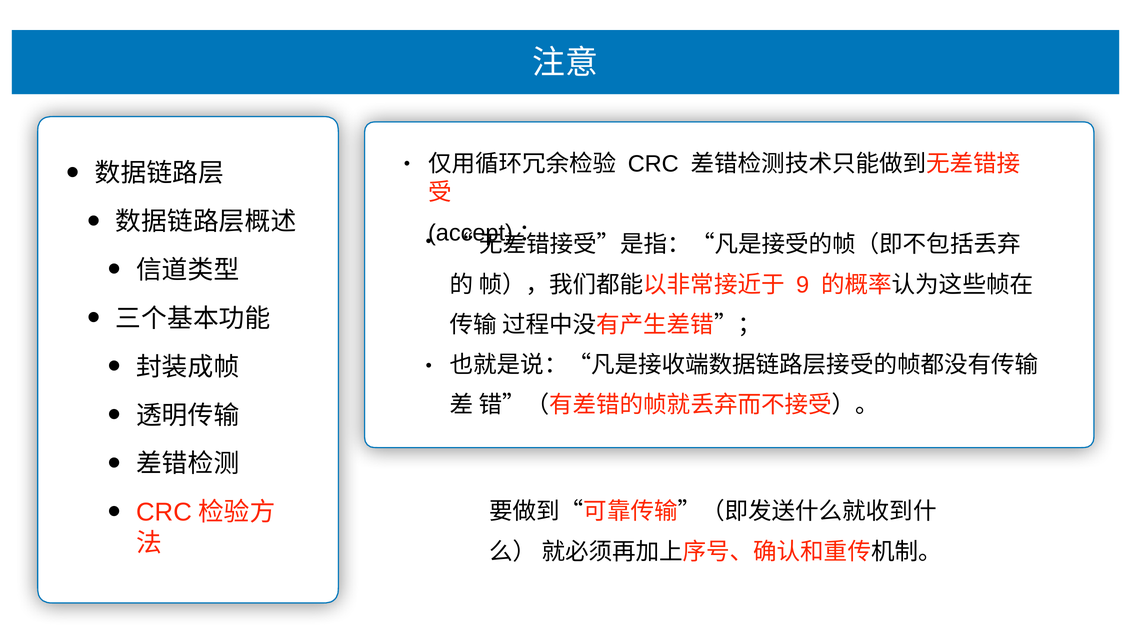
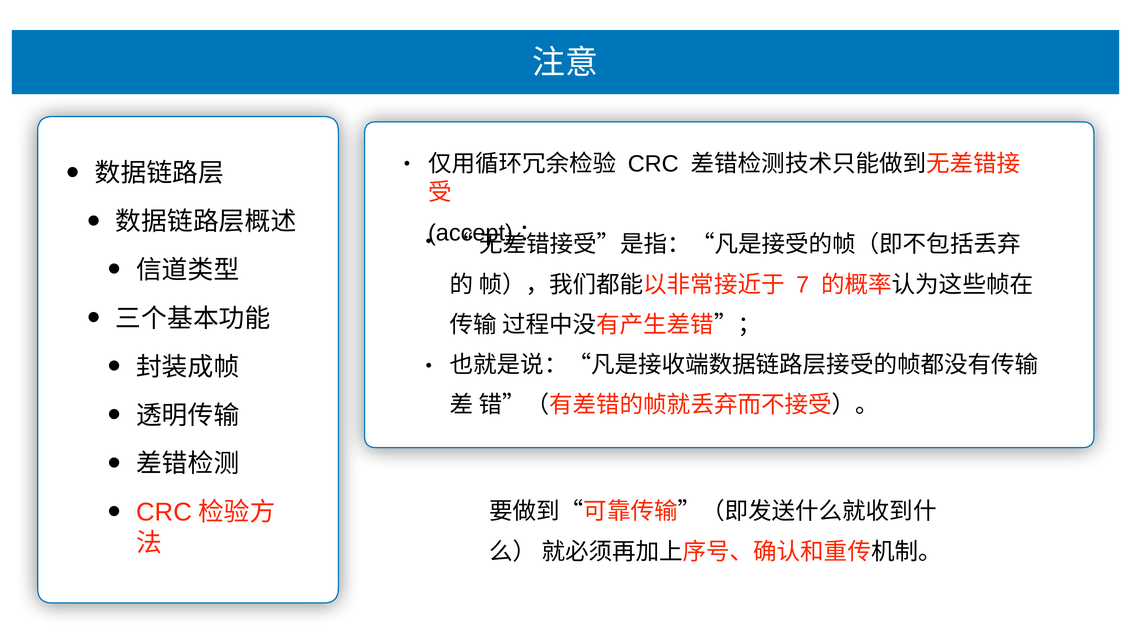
9: 9 -> 7
